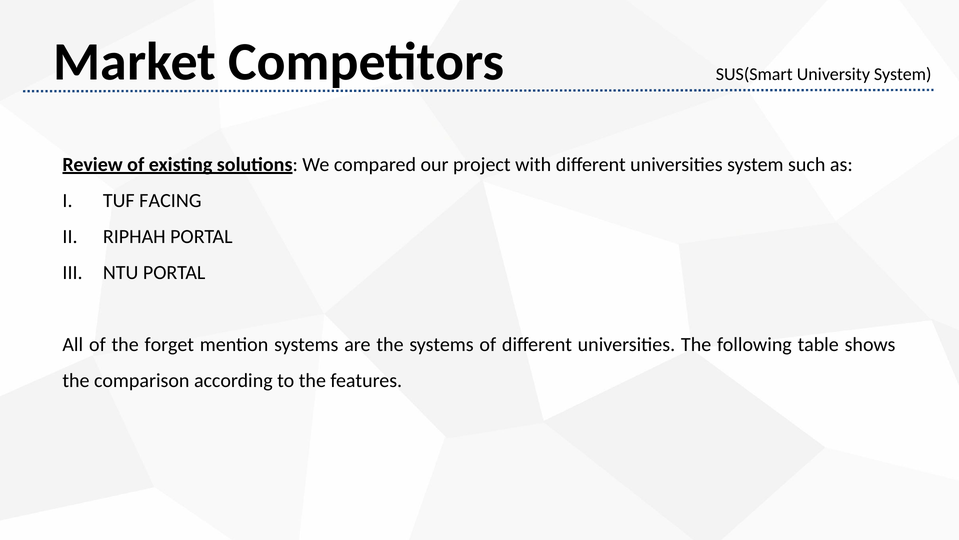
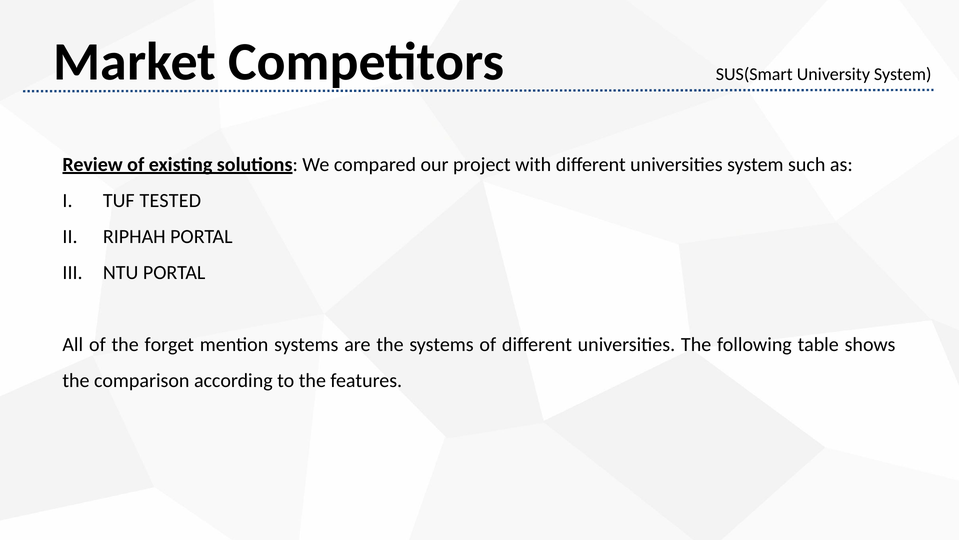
FACING: FACING -> TESTED
